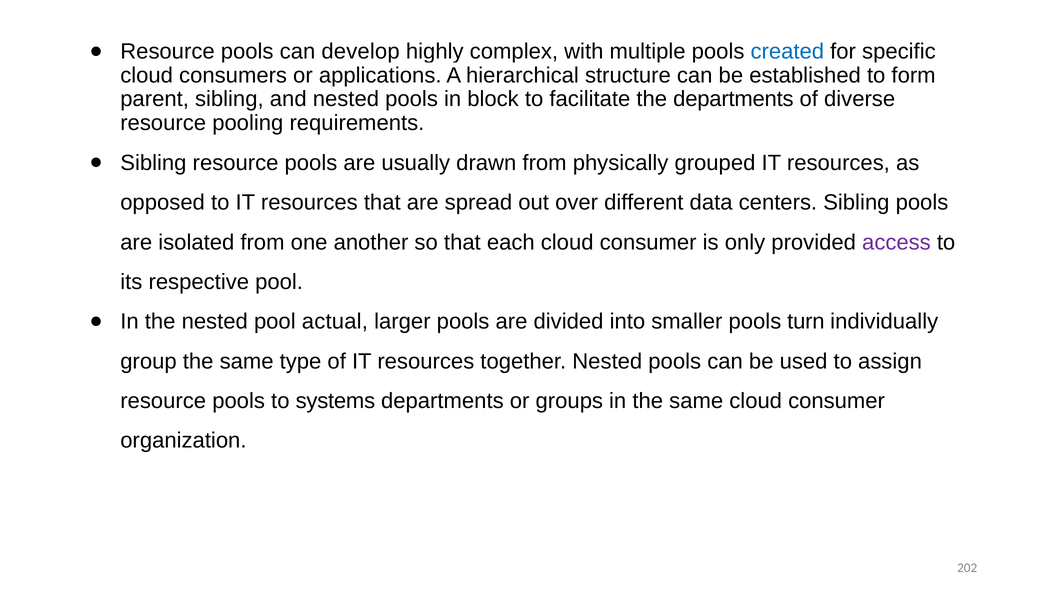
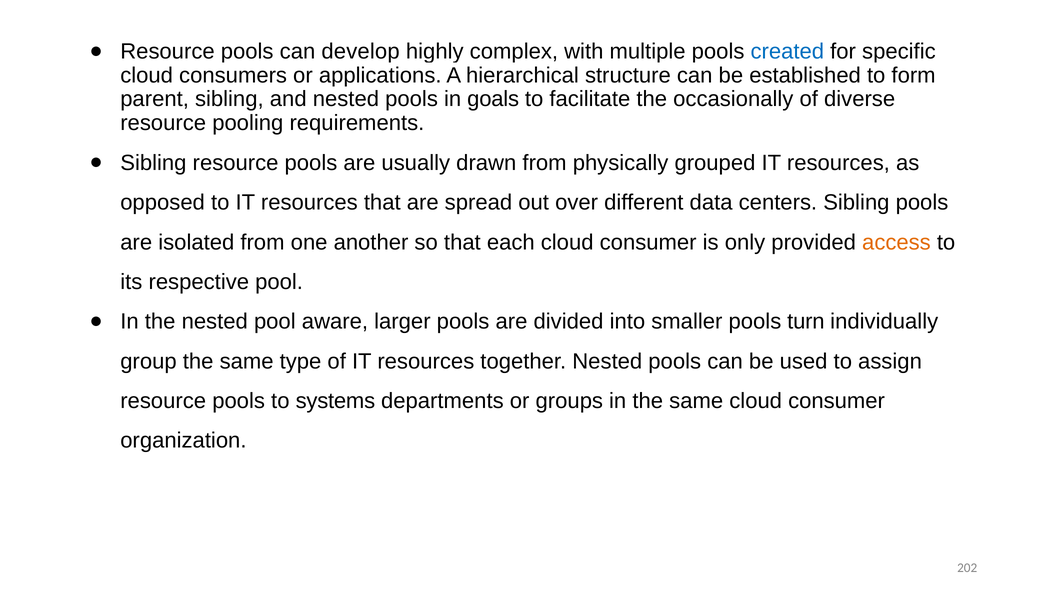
block: block -> goals
the departments: departments -> occasionally
access colour: purple -> orange
actual: actual -> aware
